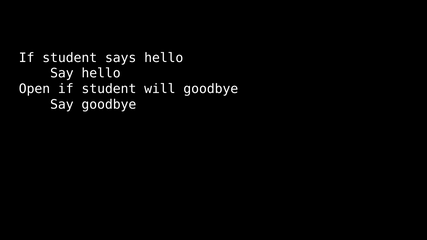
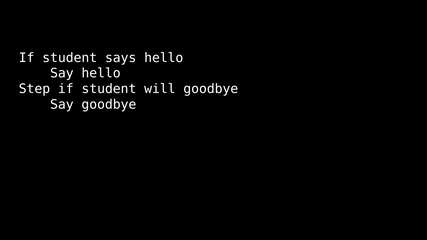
Open: Open -> Step
